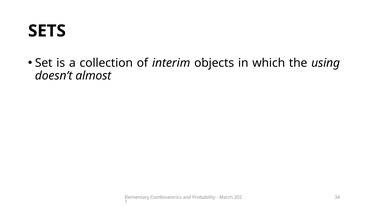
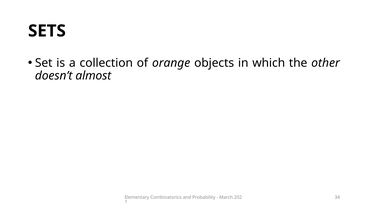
interim: interim -> orange
the using: using -> other
